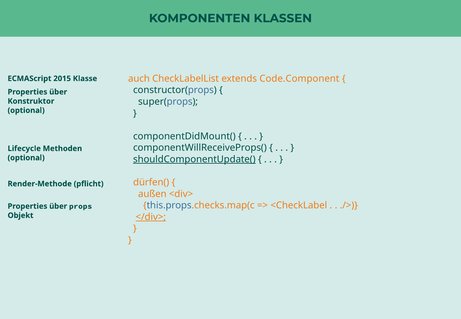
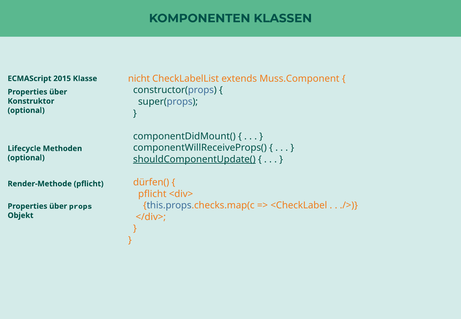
auch: auch -> nicht
Code.Component: Code.Component -> Muss.Component
außen at (152, 194): außen -> pflicht
</div> underline: present -> none
